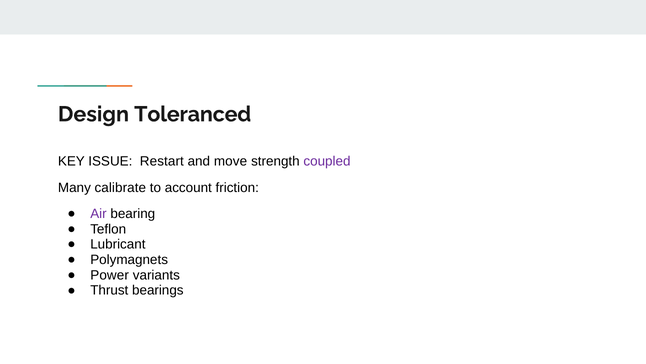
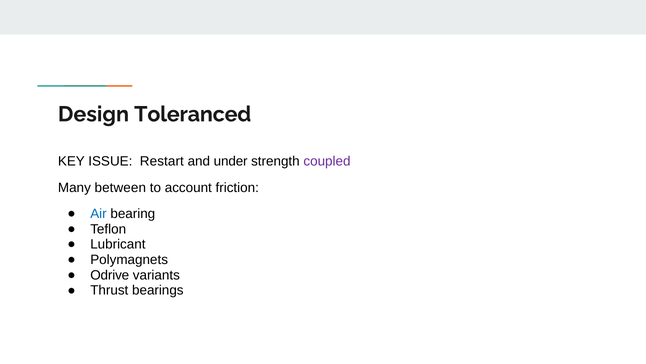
move: move -> under
calibrate: calibrate -> between
Air colour: purple -> blue
Power: Power -> Odrive
